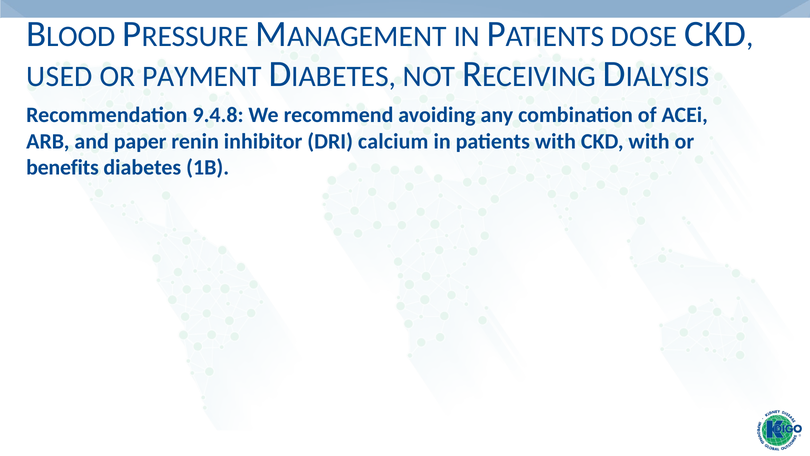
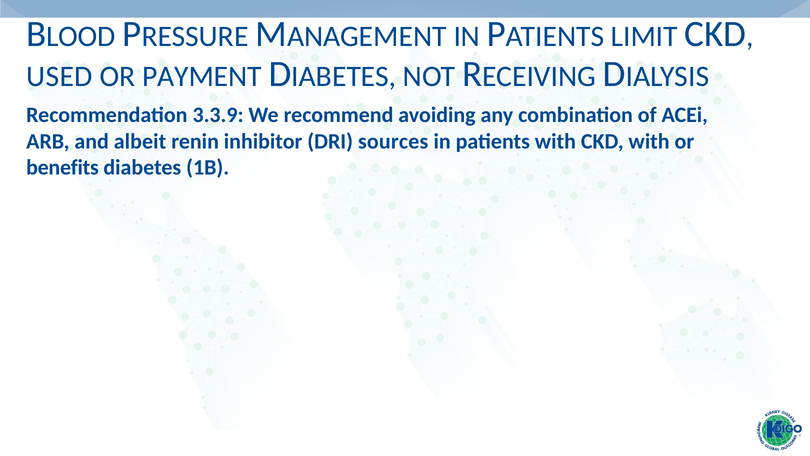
DOSE: DOSE -> LIMIT
9.4.8: 9.4.8 -> 3.3.9
paper: paper -> albeit
calcium: calcium -> sources
